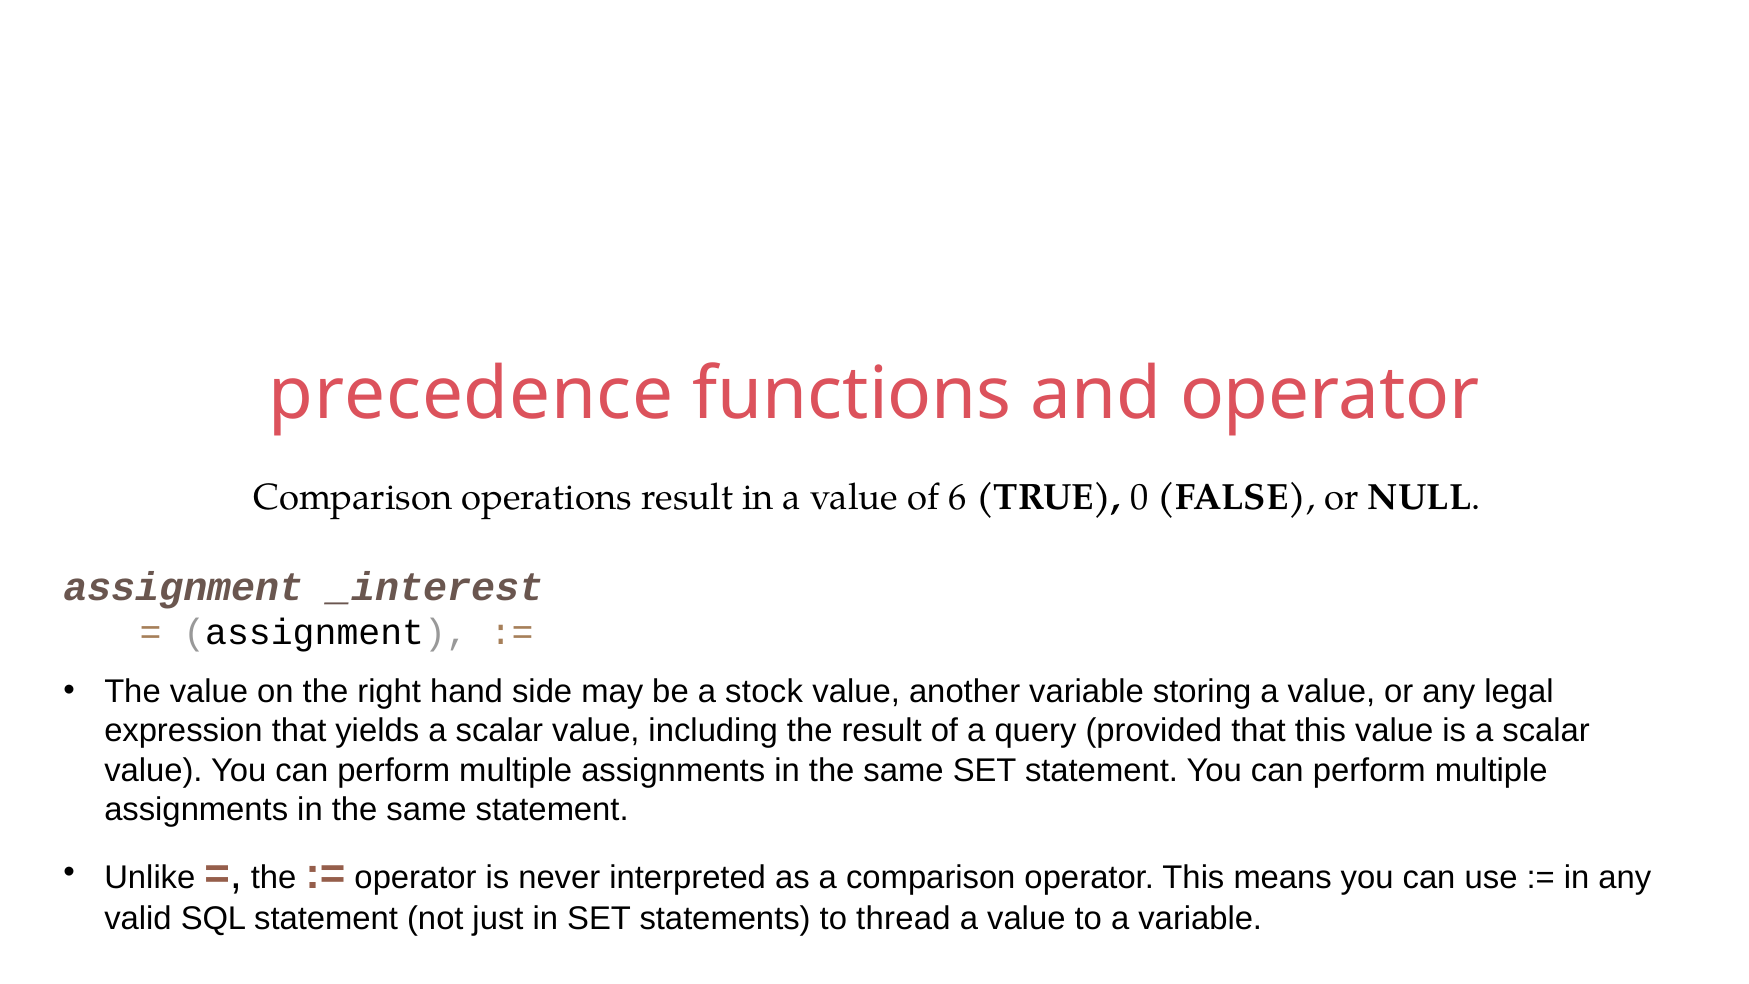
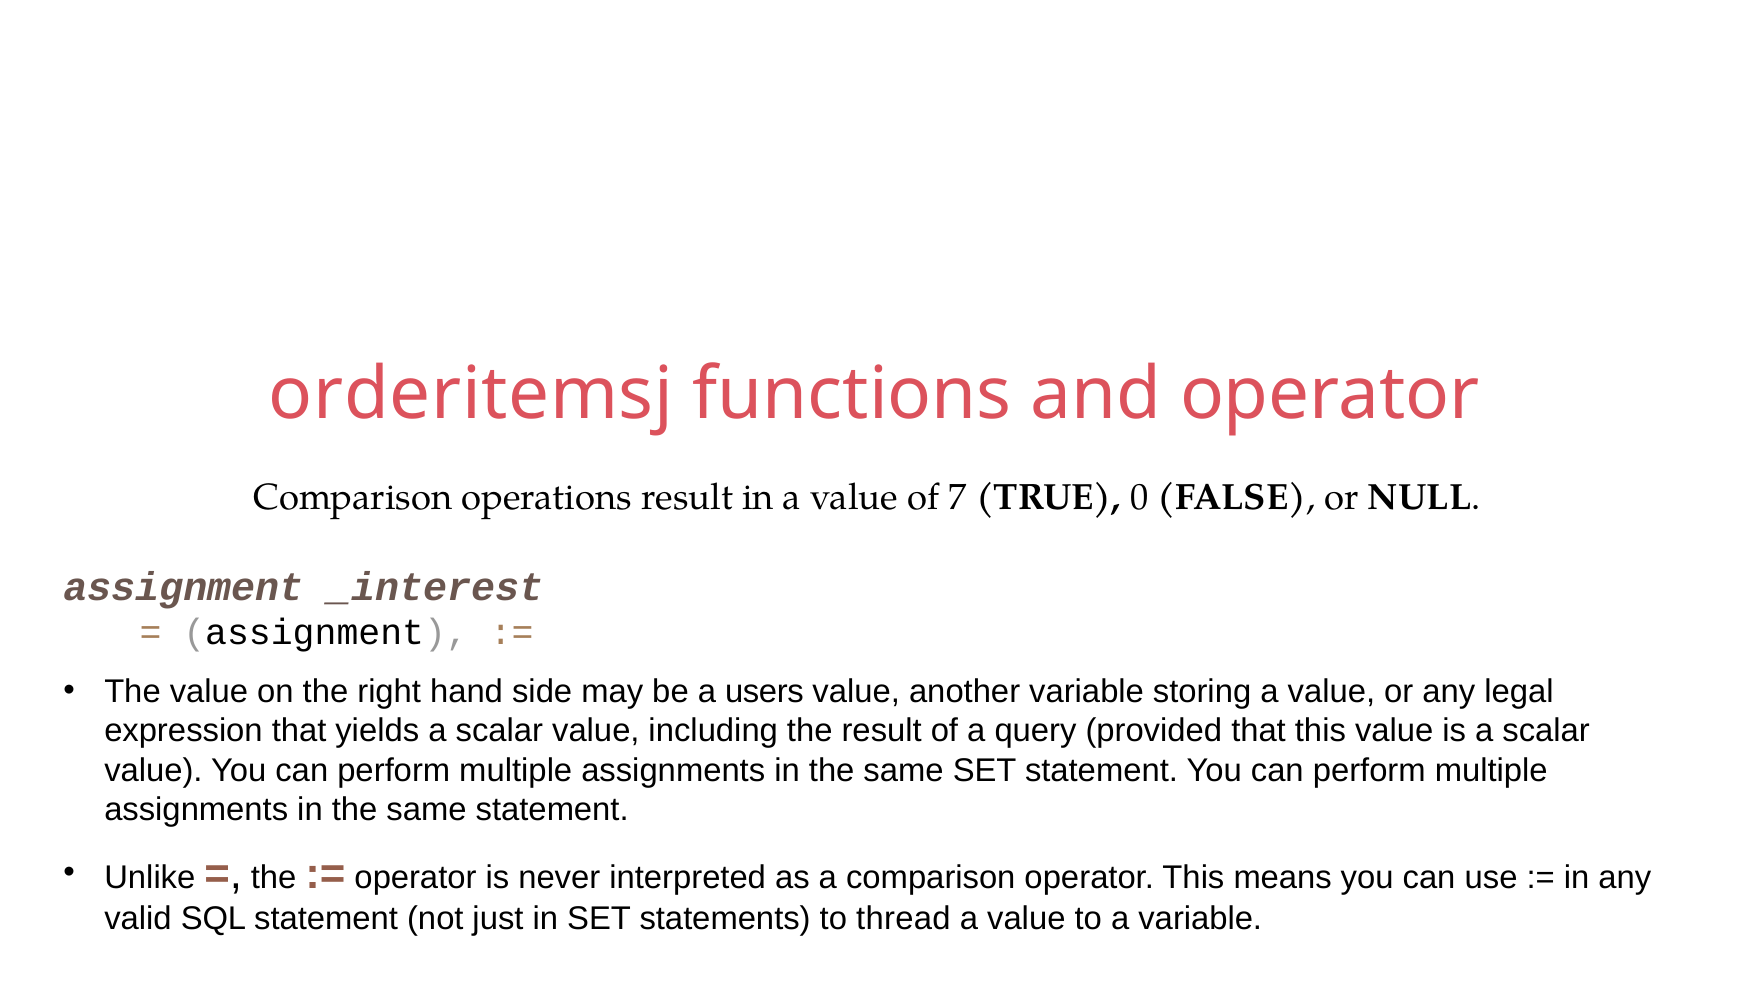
precedence: precedence -> orderitemsj
6: 6 -> 7
stock: stock -> users
